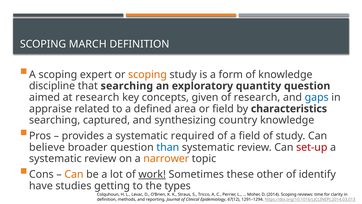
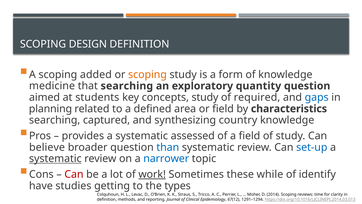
MARCH: MARCH -> DESIGN
expert: expert -> added
discipline: discipline -> medicine
at research: research -> students
concepts given: given -> study
of research: research -> required
appraise: appraise -> planning
required: required -> assessed
set-up colour: red -> blue
systematic at (55, 158) underline: none -> present
narrower colour: orange -> blue
Can at (74, 174) colour: orange -> red
other: other -> while
